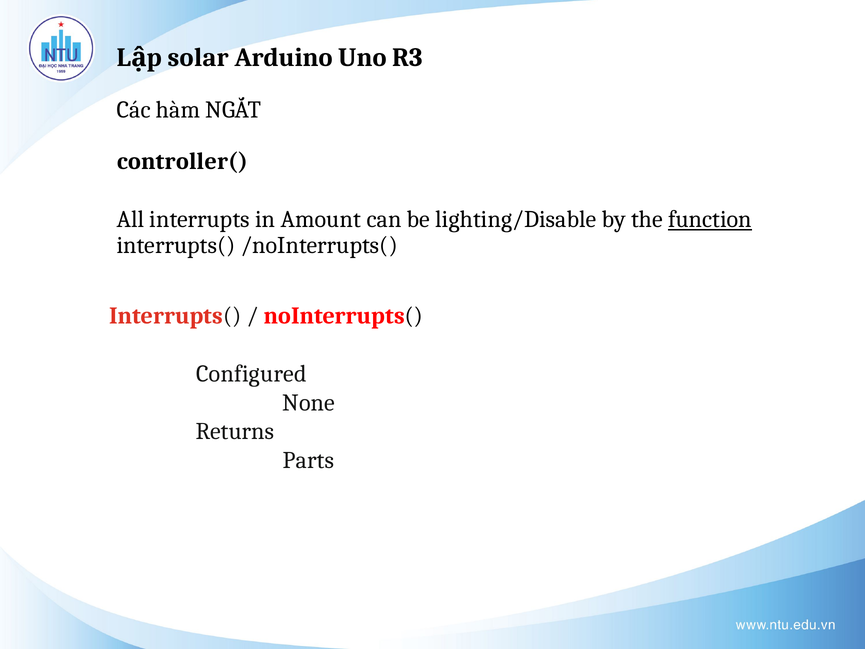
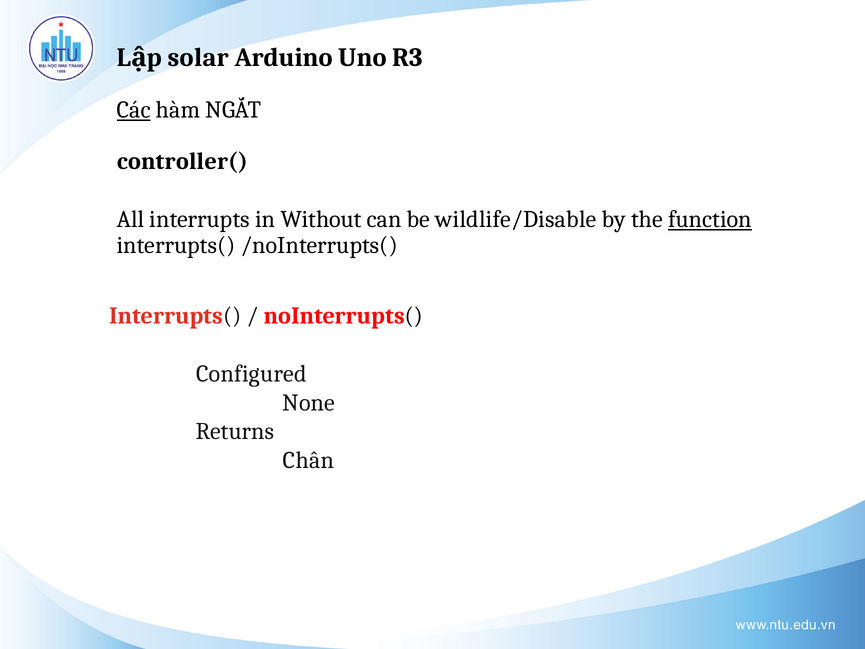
Các underline: none -> present
Amount: Amount -> Without
lighting/Disable: lighting/Disable -> wildlife/Disable
Parts: Parts -> Chân
